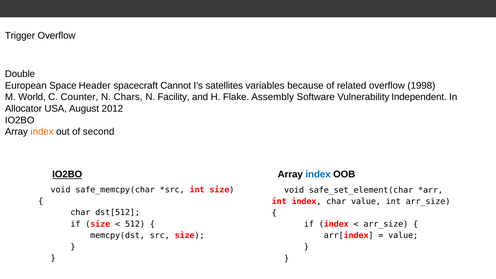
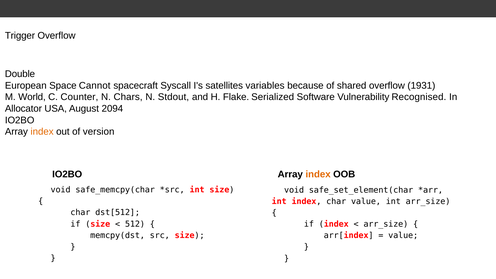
Header: Header -> Cannot
Cannot: Cannot -> Syscall
related: related -> shared
1998: 1998 -> 1931
Facility: Facility -> Stdout
Assembly: Assembly -> Serialized
Independent: Independent -> Recognised
2012: 2012 -> 2094
second: second -> version
IO2BO at (67, 174) underline: present -> none
index at (318, 174) colour: blue -> orange
